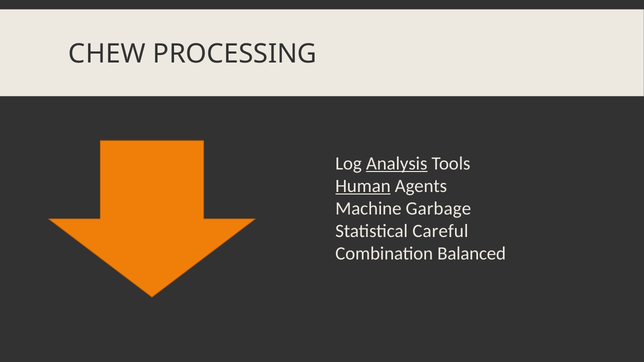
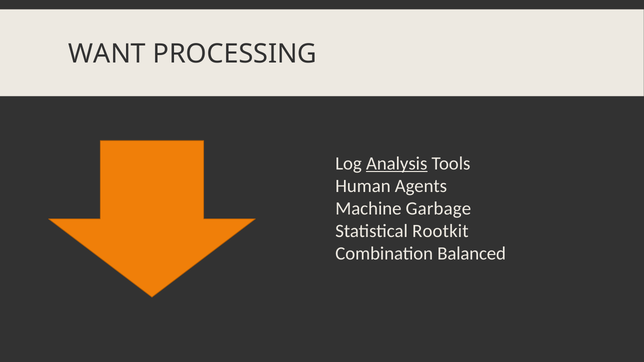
CHEW: CHEW -> WANT
Human underline: present -> none
Careful: Careful -> Rootkit
